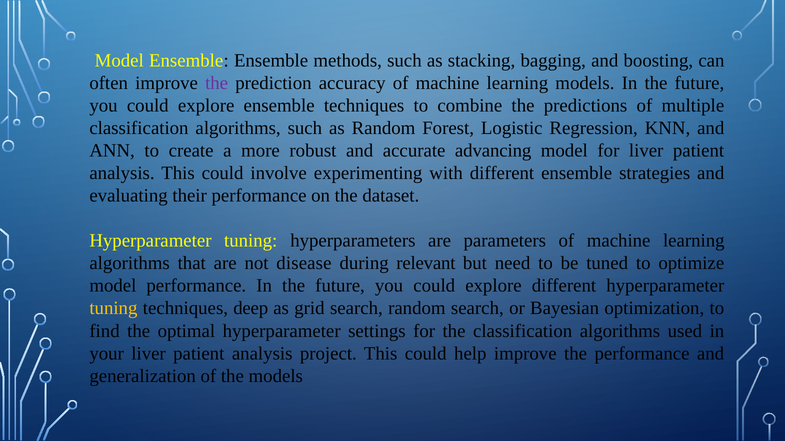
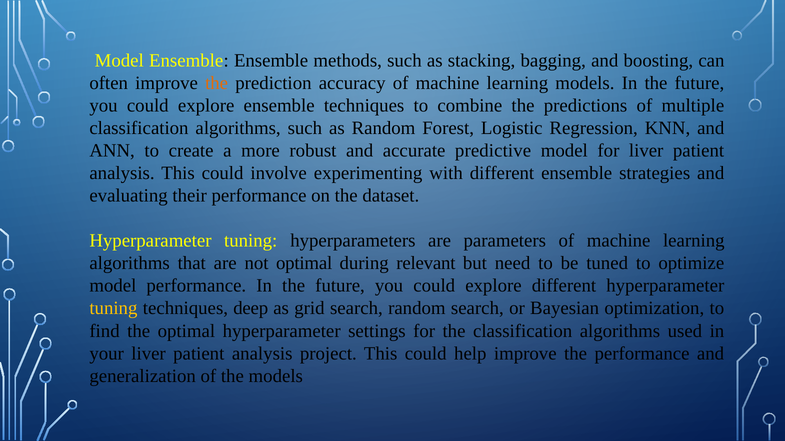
the at (217, 83) colour: purple -> orange
advancing: advancing -> predictive
not disease: disease -> optimal
